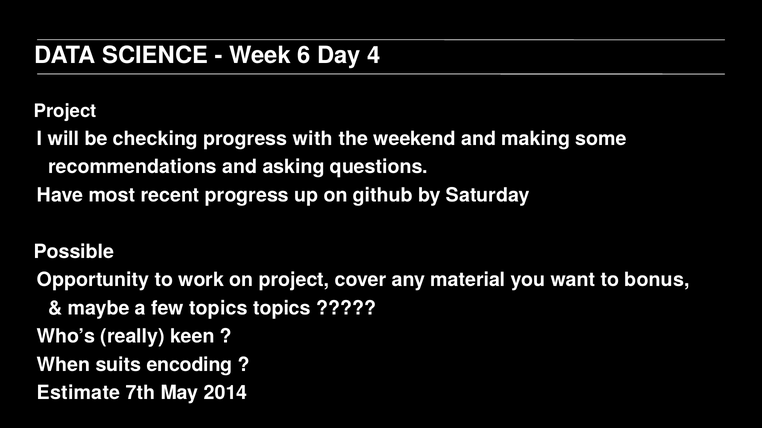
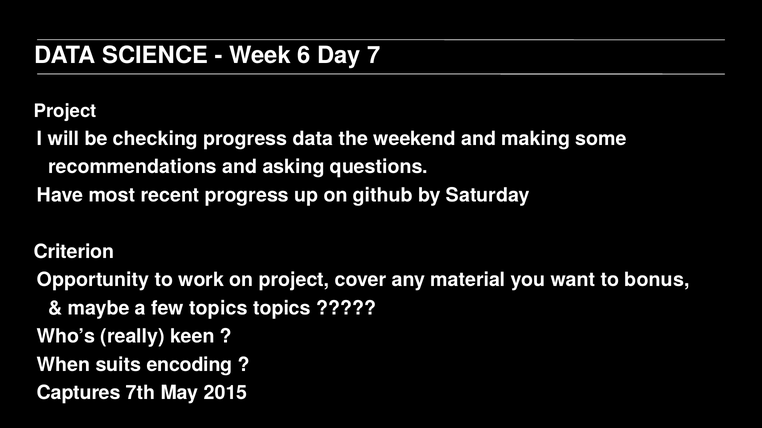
4: 4 -> 7
progress with: with -> data
Possible: Possible -> Criterion
Estimate: Estimate -> Captures
2014: 2014 -> 2015
